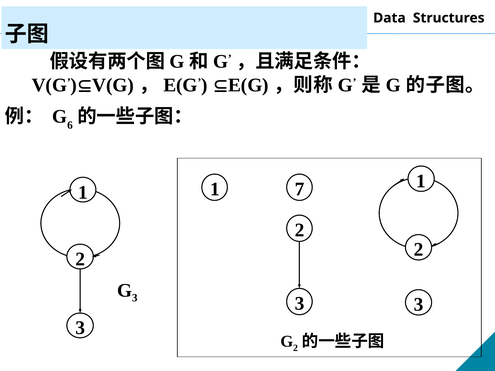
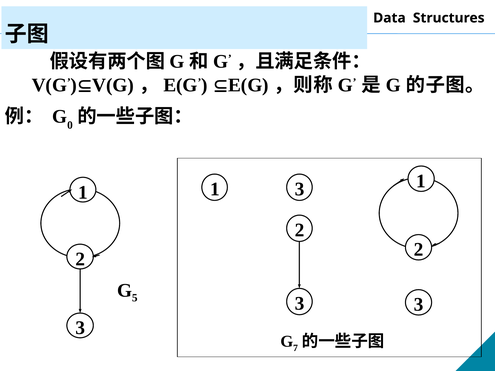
6: 6 -> 0
7 at (300, 189): 7 -> 3
3 at (135, 298): 3 -> 5
2 at (296, 348): 2 -> 7
